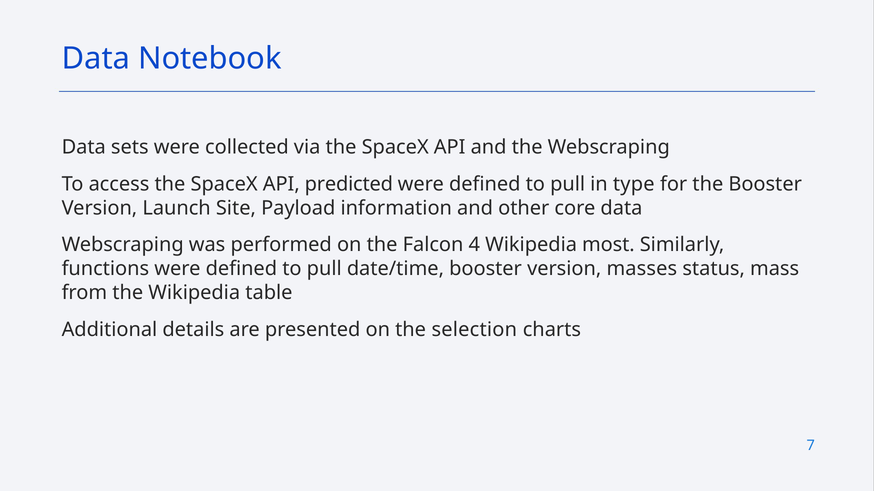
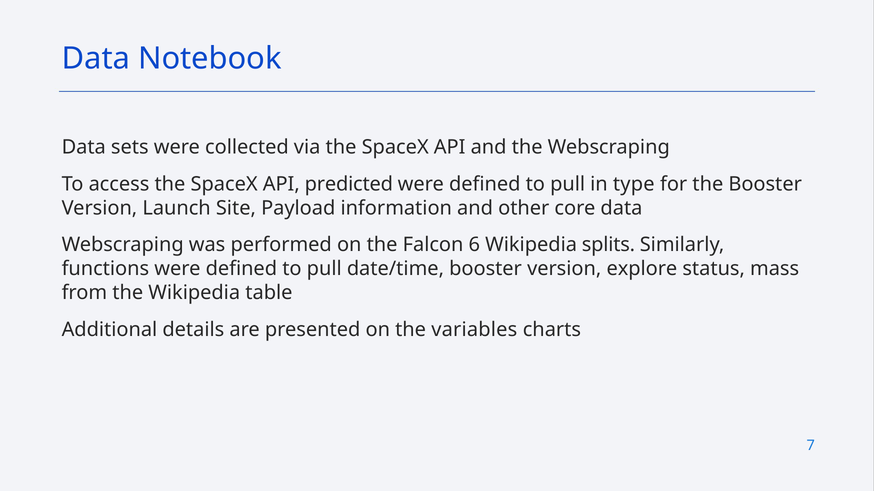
4: 4 -> 6
most: most -> splits
masses: masses -> explore
selection: selection -> variables
